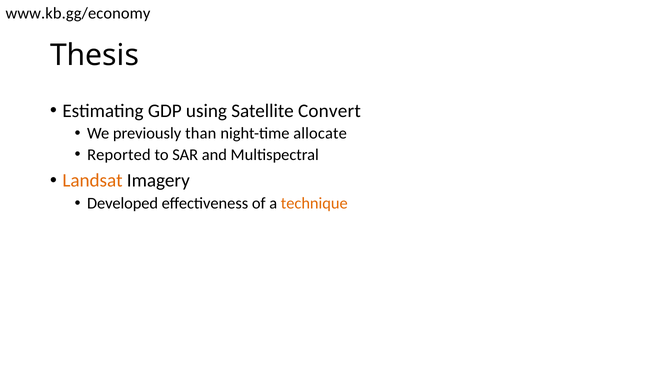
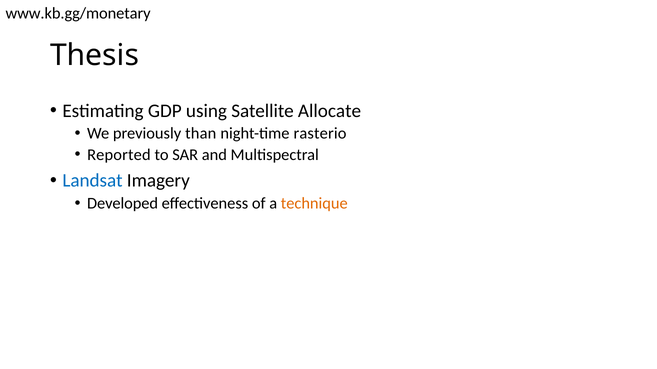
www.kb.gg/economy: www.kb.gg/economy -> www.kb.gg/monetary
Convert: Convert -> Allocate
allocate: allocate -> rasterio
Landsat colour: orange -> blue
